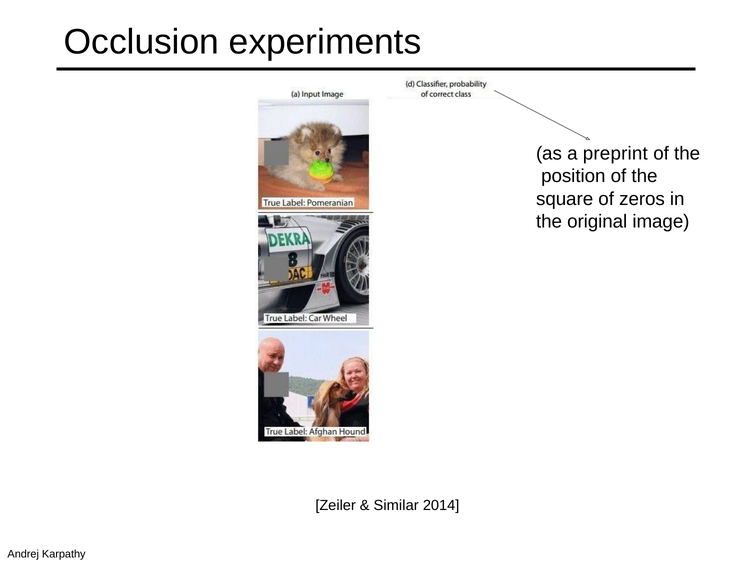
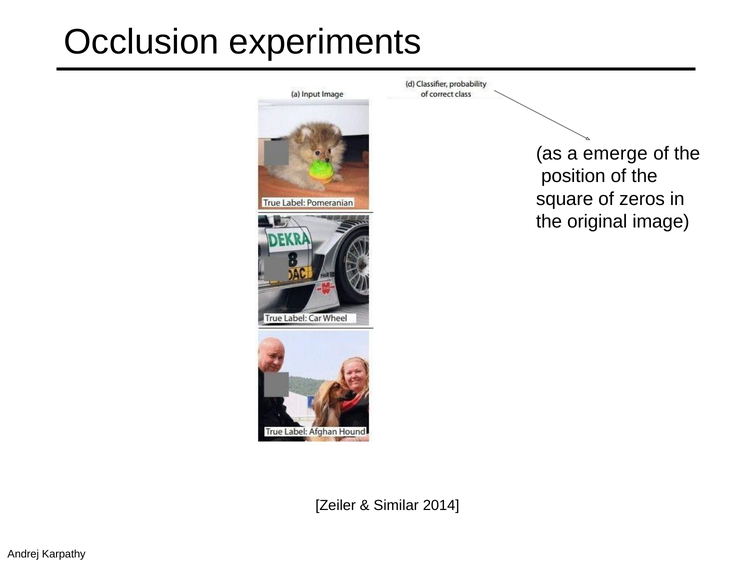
preprint: preprint -> emerge
